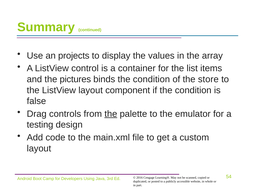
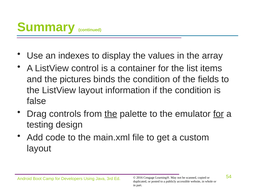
projects: projects -> indexes
store: store -> fields
component: component -> information
for at (218, 114) underline: none -> present
